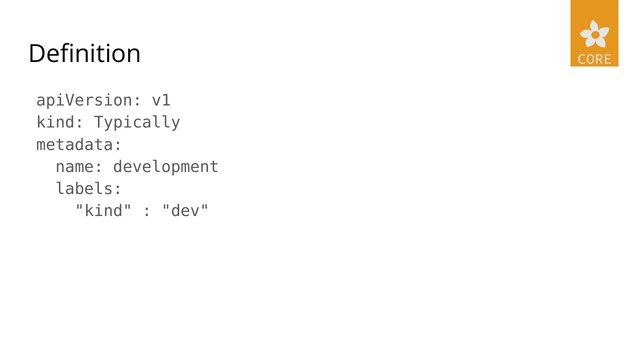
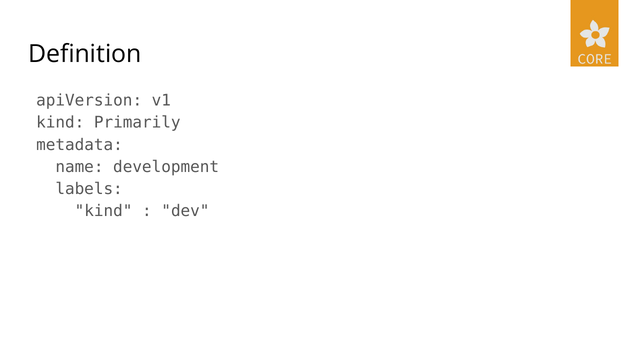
Typically: Typically -> Primarily
